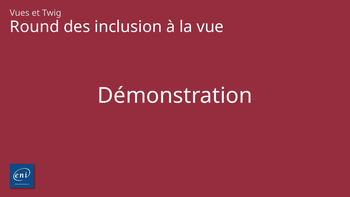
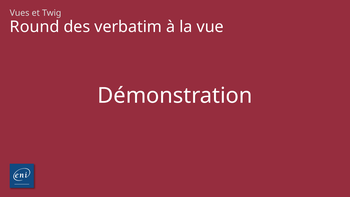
inclusion: inclusion -> verbatim
